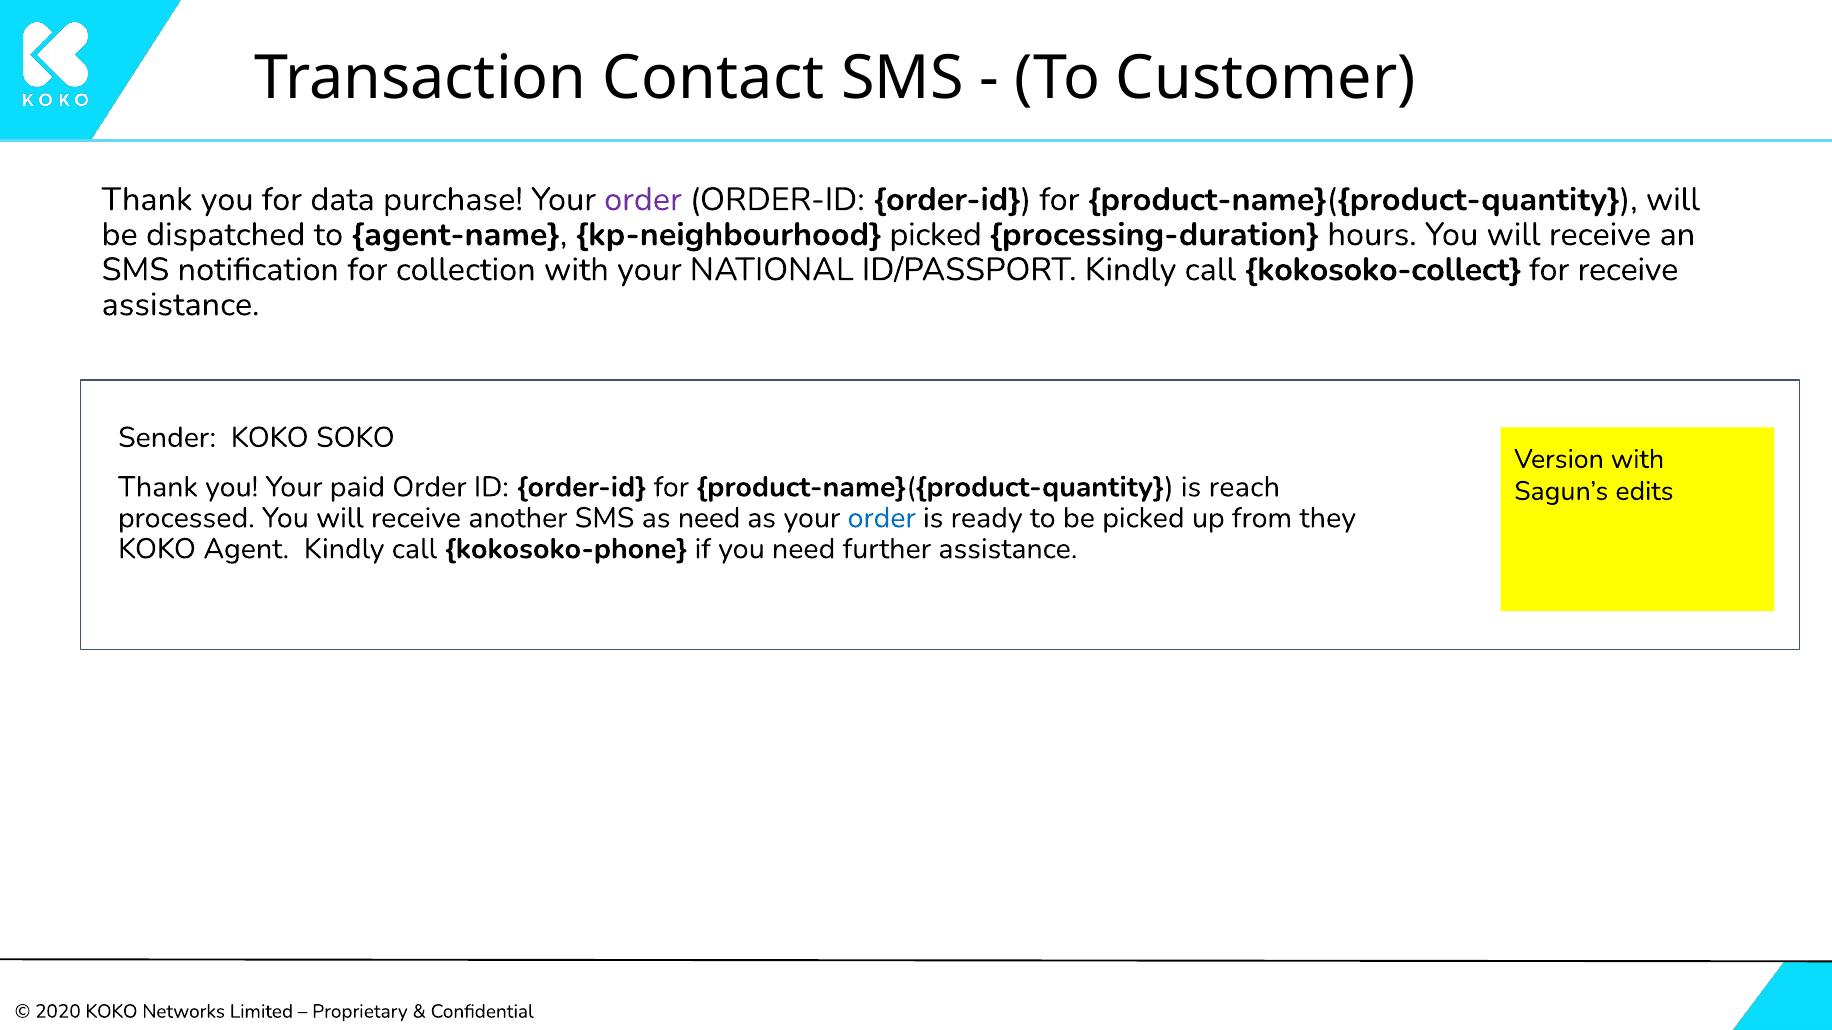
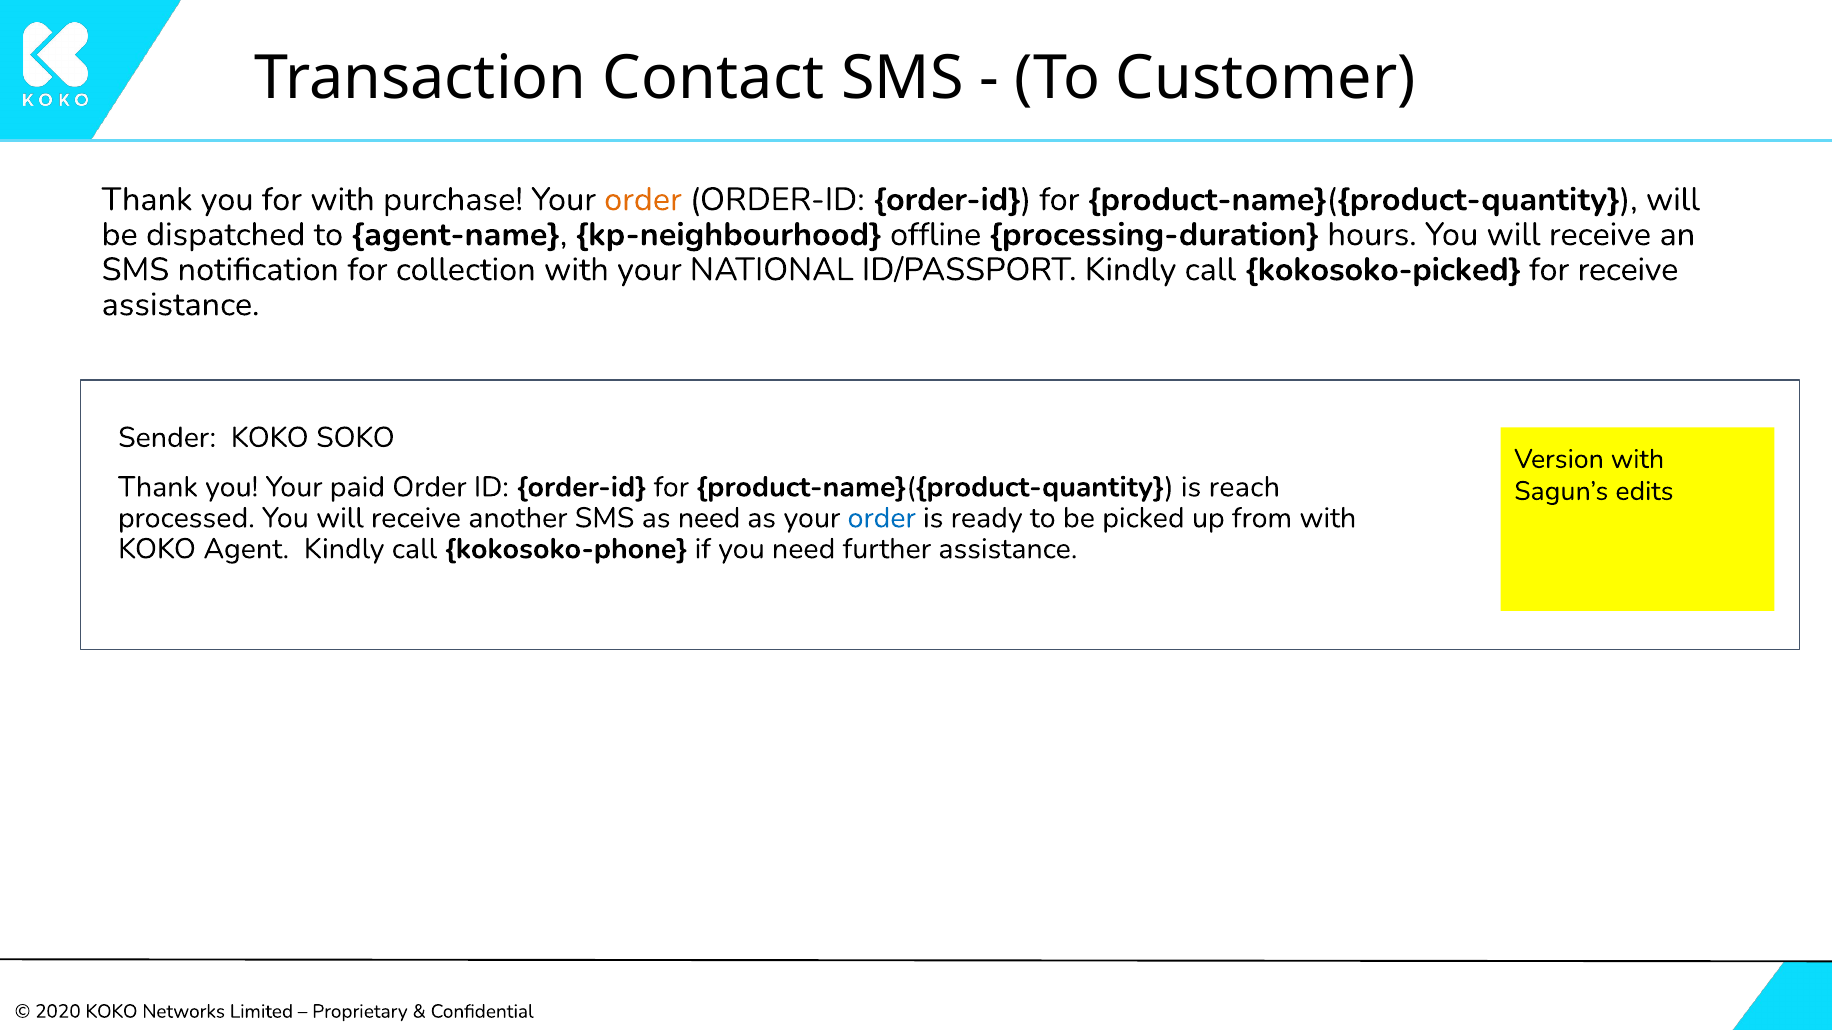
for data: data -> with
order at (643, 200) colour: purple -> orange
kp-neighbourhood picked: picked -> offline
kokosoko-collect: kokosoko-collect -> kokosoko-picked
from they: they -> with
